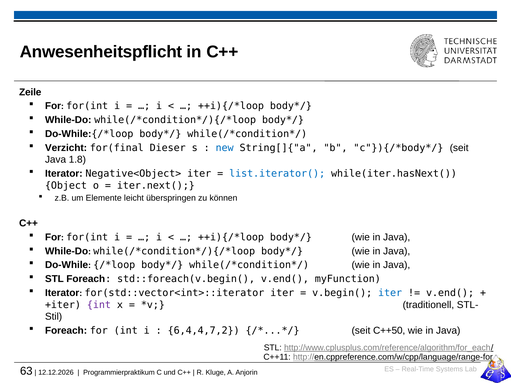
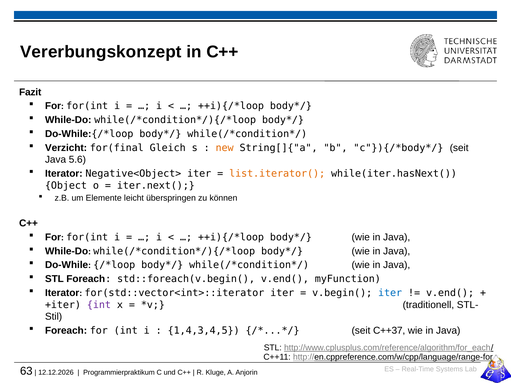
Anwesenheitspflicht: Anwesenheitspflicht -> Vererbungskonzept
Zeile: Zeile -> Fazit
Dieser: Dieser -> Gleich
new colour: blue -> orange
1.8: 1.8 -> 5.6
list.iterator( colour: blue -> orange
6,4,4,7,2: 6,4,4,7,2 -> 1,4,3,4,5
C++50: C++50 -> C++37
